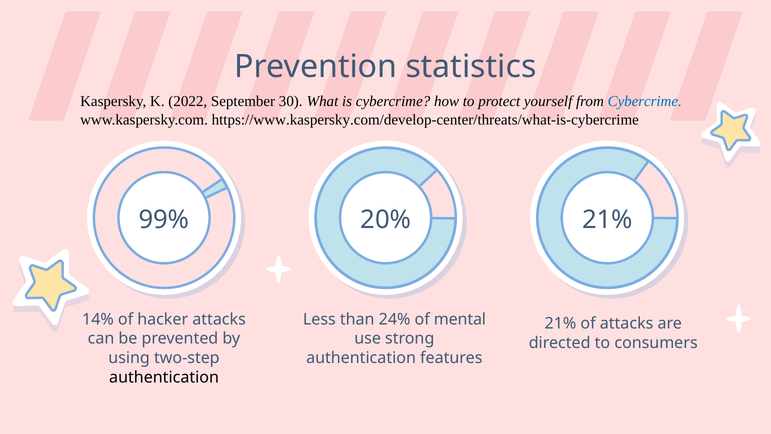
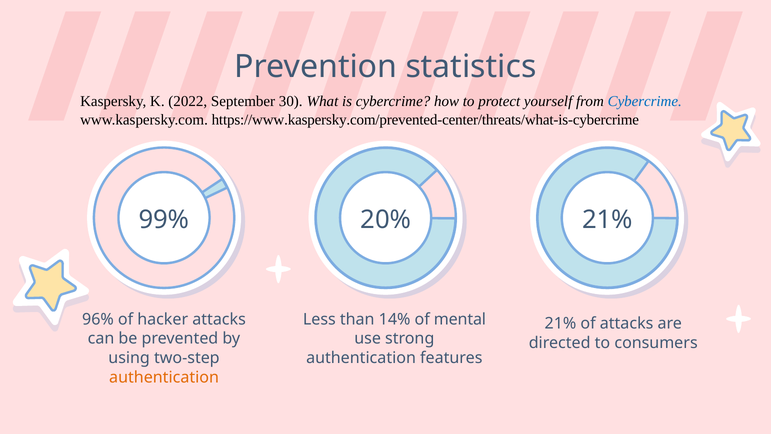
https://www.kaspersky.com/develop-center/threats/what-is-cybercrime: https://www.kaspersky.com/develop-center/threats/what-is-cybercrime -> https://www.kaspersky.com/prevented-center/threats/what-is-cybercrime
14%: 14% -> 96%
24%: 24% -> 14%
authentication at (164, 377) colour: black -> orange
